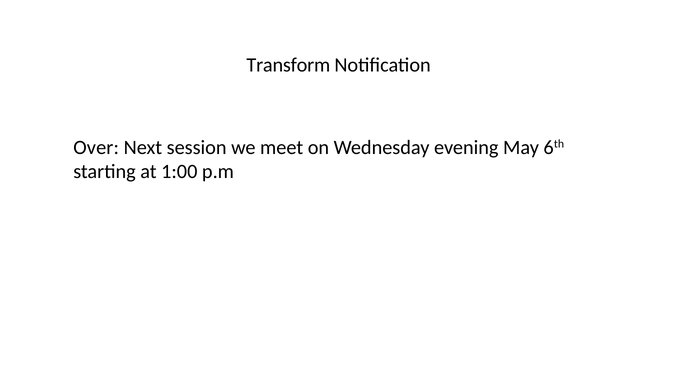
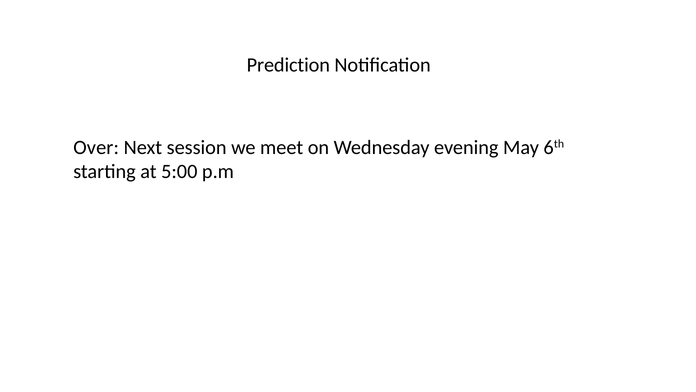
Transform: Transform -> Prediction
1:00: 1:00 -> 5:00
